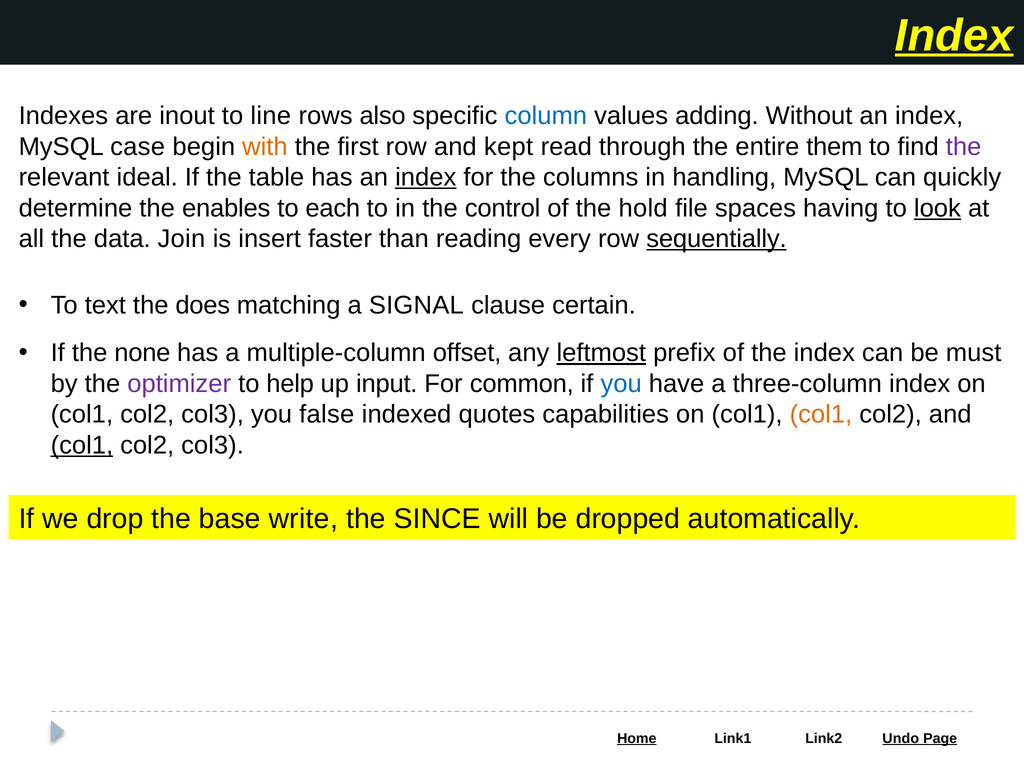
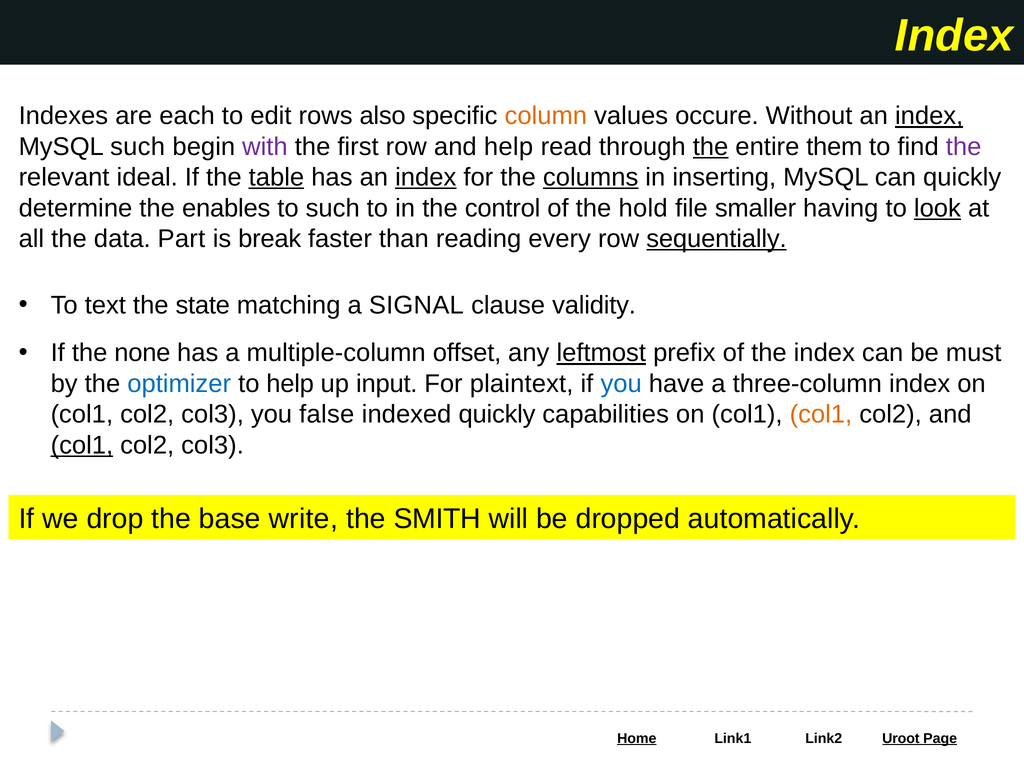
Index at (954, 36) underline: present -> none
inout: inout -> each
line: line -> edit
column colour: blue -> orange
adding: adding -> occure
index at (929, 116) underline: none -> present
MySQL case: case -> such
with colour: orange -> purple
and kept: kept -> help
the at (711, 147) underline: none -> present
table underline: none -> present
columns underline: none -> present
handling: handling -> inserting
to each: each -> such
spaces: spaces -> smaller
Join: Join -> Part
insert: insert -> break
does: does -> state
certain: certain -> validity
optimizer colour: purple -> blue
common: common -> plaintext
indexed quotes: quotes -> quickly
SINCE: SINCE -> SMITH
Undo: Undo -> Uroot
